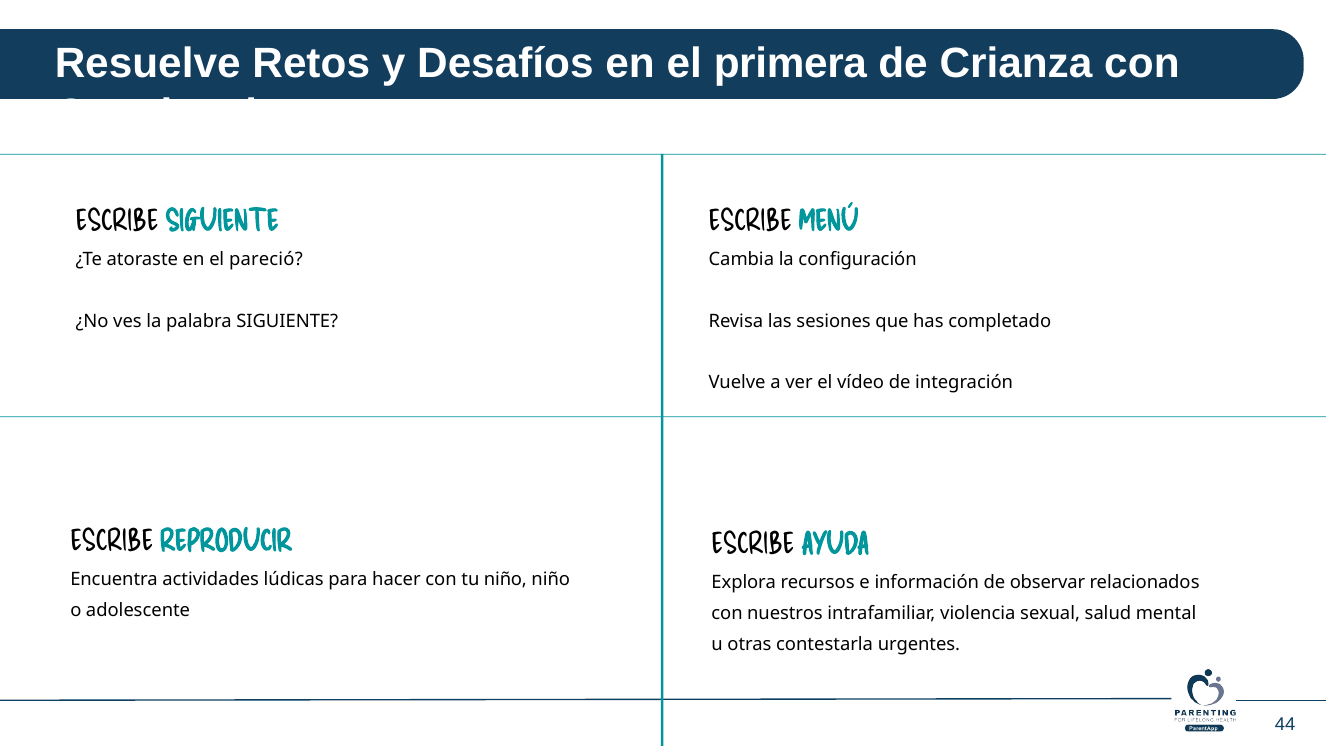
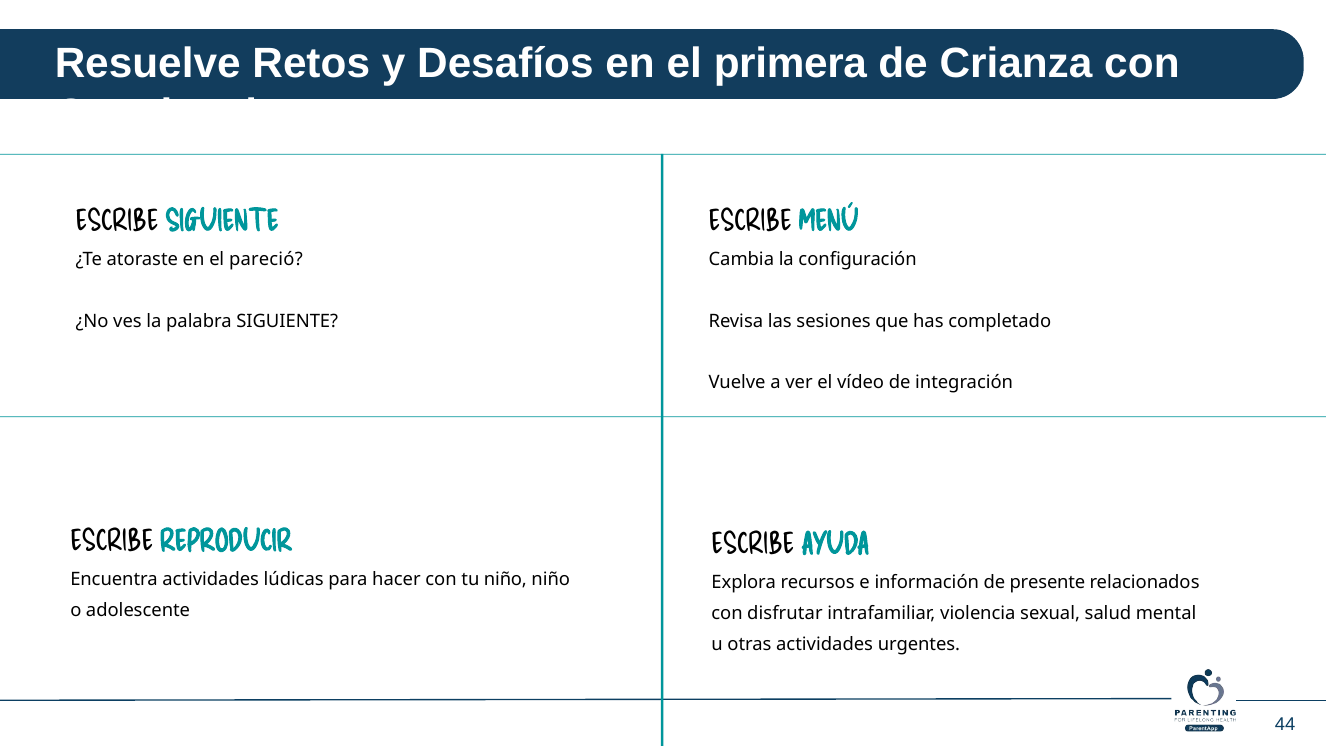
observar: observar -> presente
nuestros: nuestros -> disfrutar
otras contestarla: contestarla -> actividades
